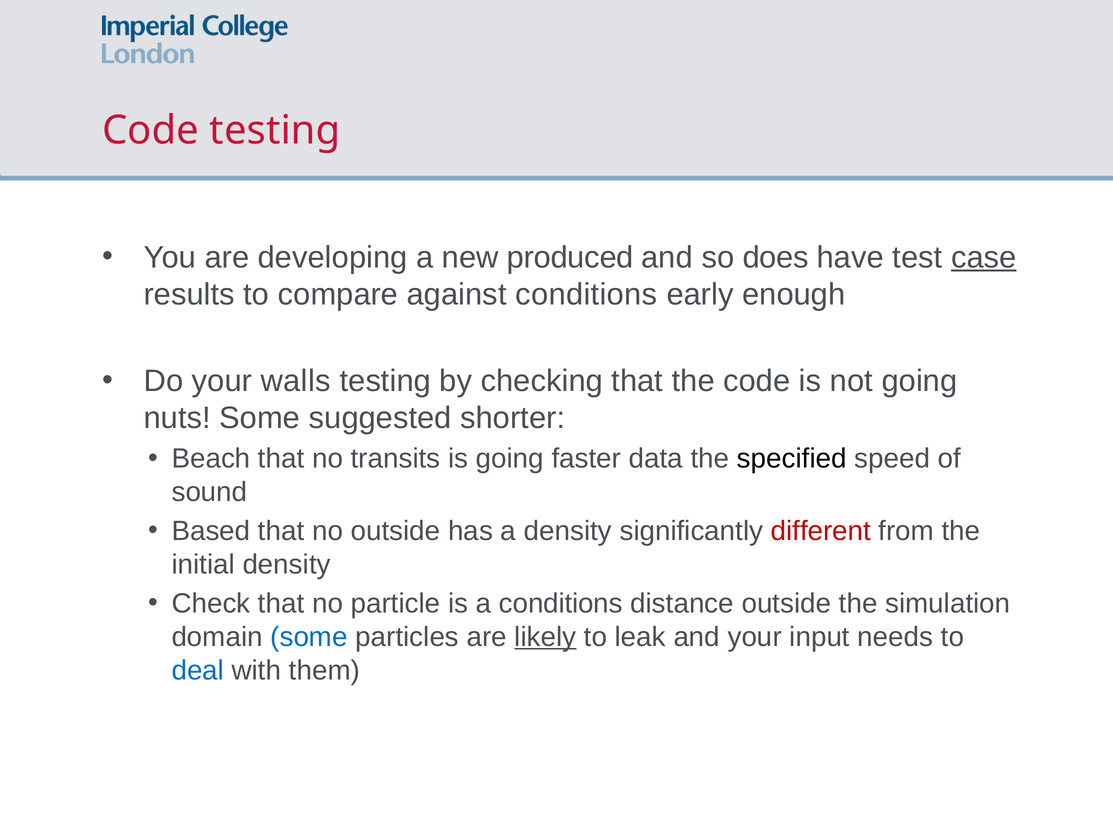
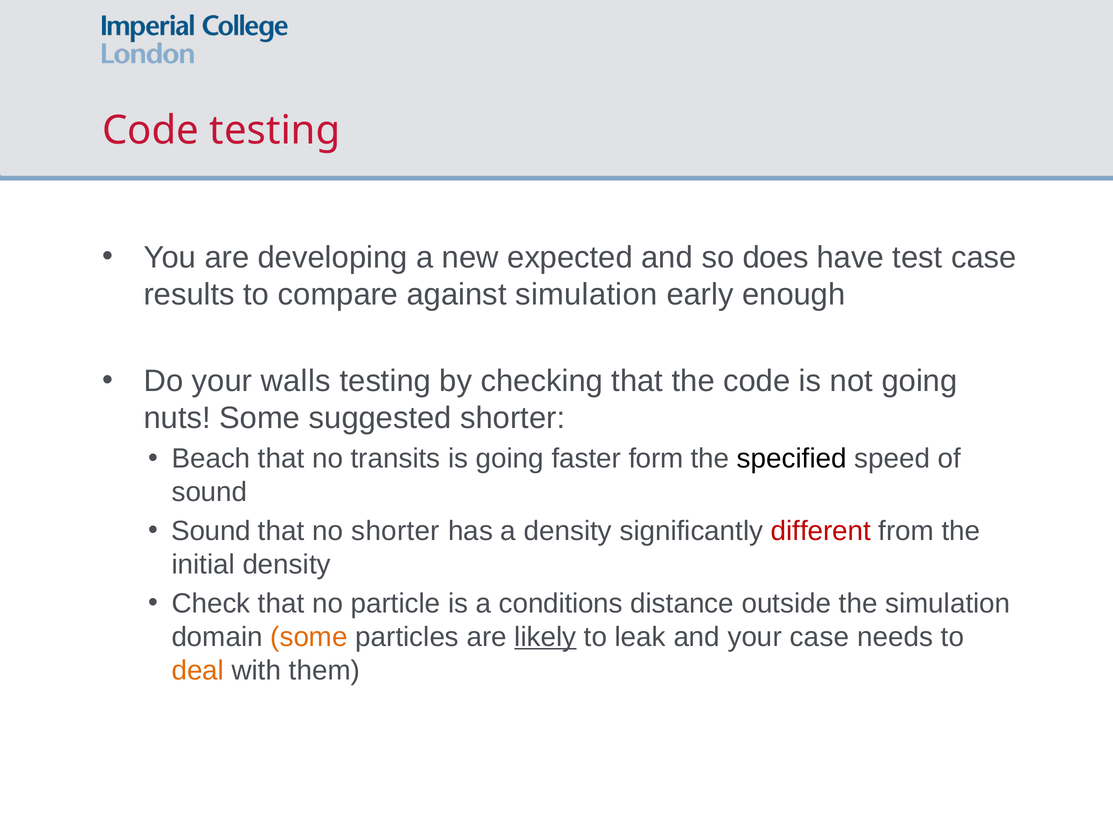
produced: produced -> expected
case at (984, 257) underline: present -> none
against conditions: conditions -> simulation
data: data -> form
Based at (211, 531): Based -> Sound
no outside: outside -> shorter
some at (309, 637) colour: blue -> orange
your input: input -> case
deal colour: blue -> orange
